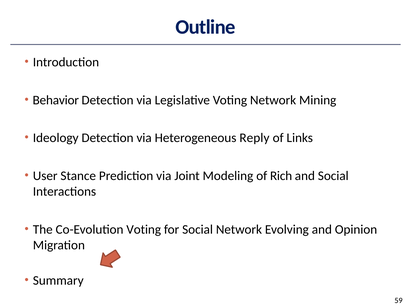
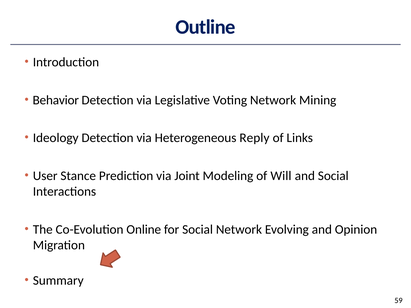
Rich: Rich -> Will
Co-Evolution Voting: Voting -> Online
